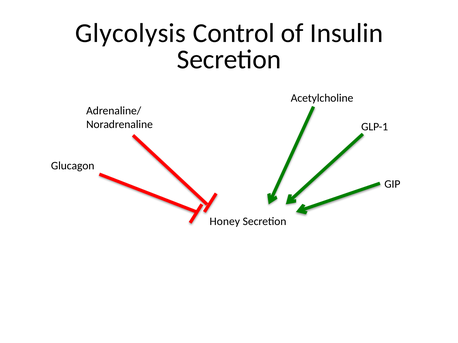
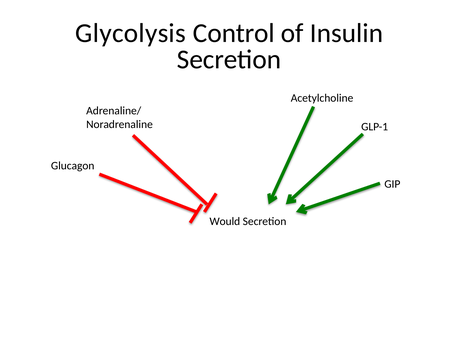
Honey: Honey -> Would
